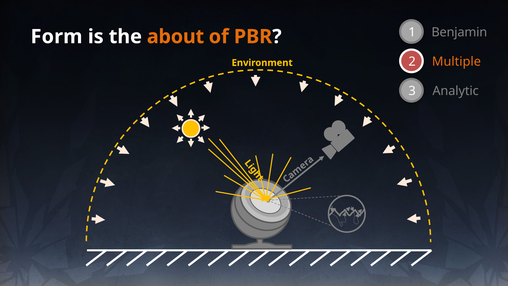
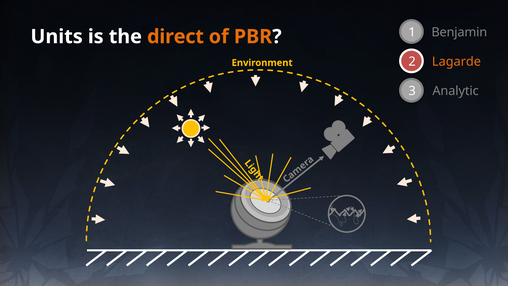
Form: Form -> Units
about: about -> direct
Multiple: Multiple -> Lagarde
